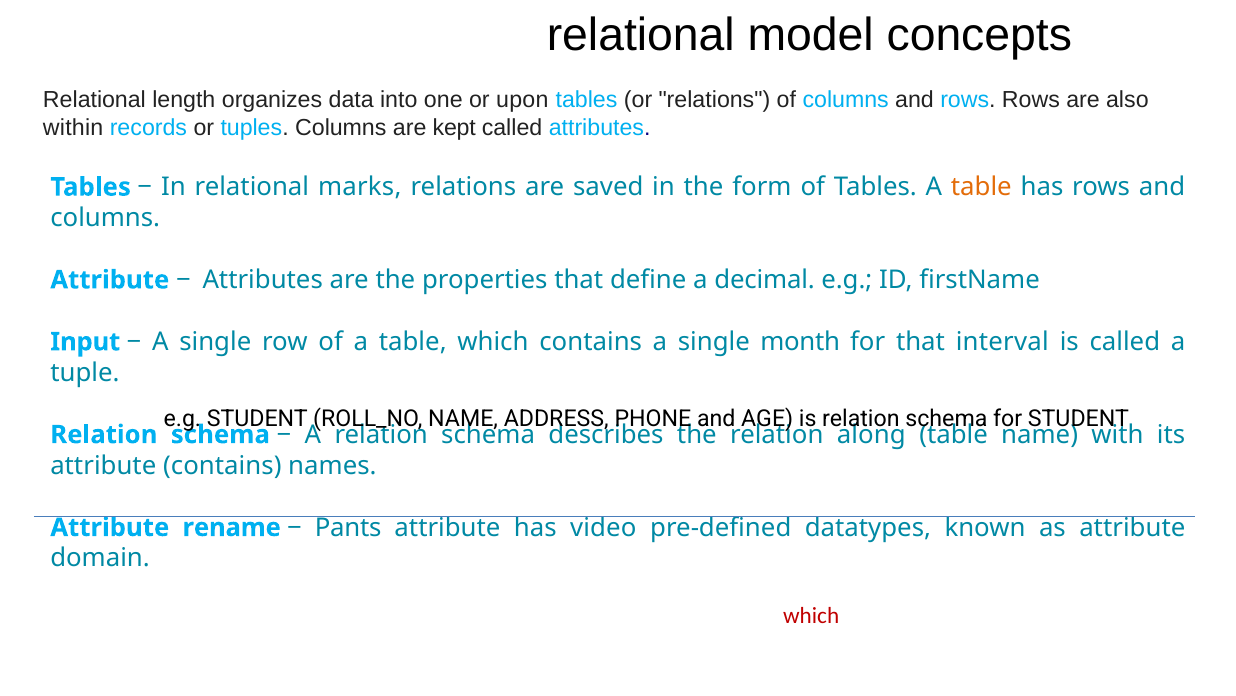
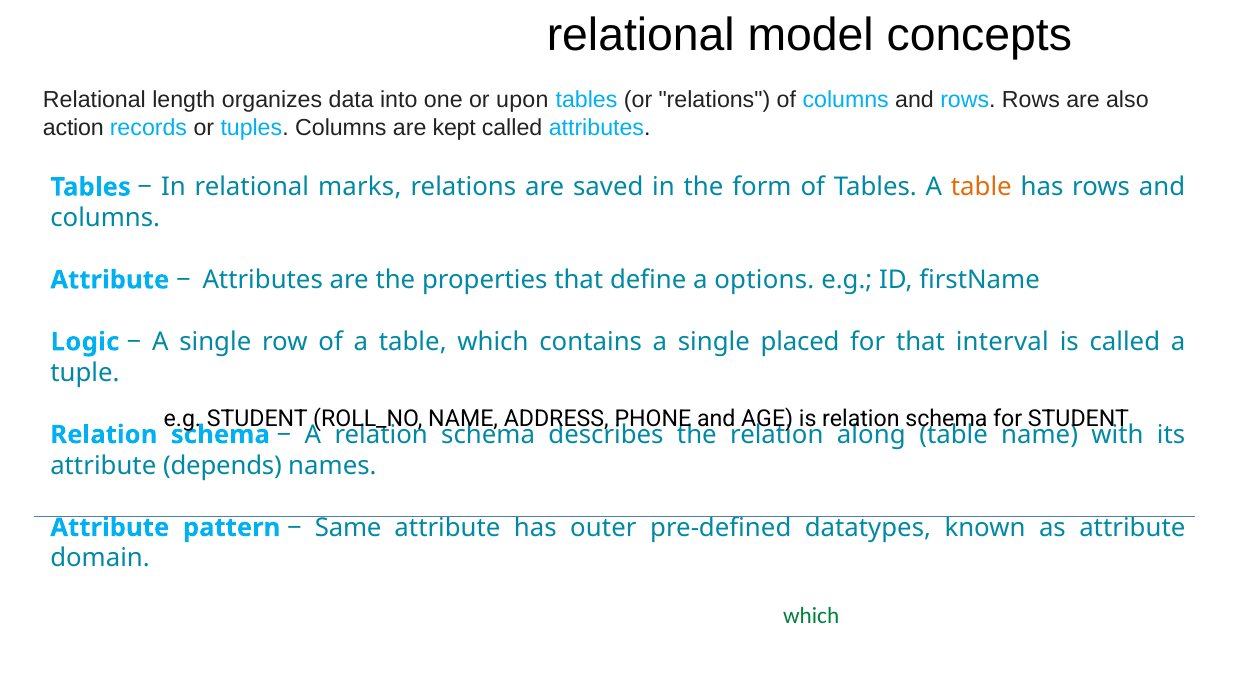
within: within -> action
decimal: decimal -> options
Input: Input -> Logic
month: month -> placed
attribute contains: contains -> depends
rename: rename -> pattern
Pants: Pants -> Same
video: video -> outer
which at (811, 615) colour: red -> green
